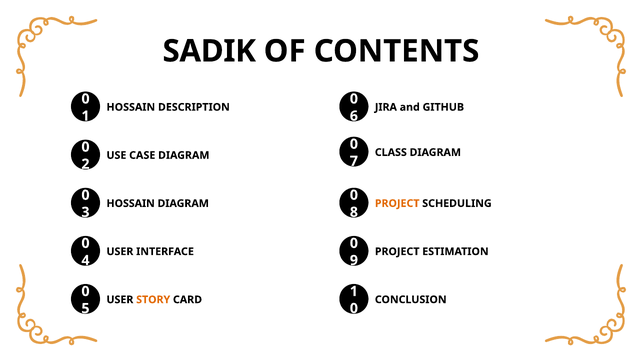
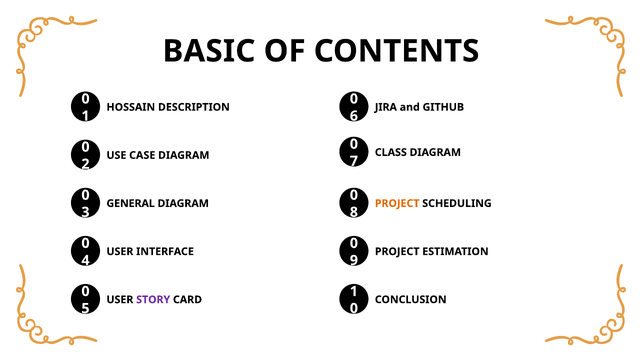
SADIK: SADIK -> BASIC
HOSSAIN at (131, 204): HOSSAIN -> GENERAL
STORY colour: orange -> purple
